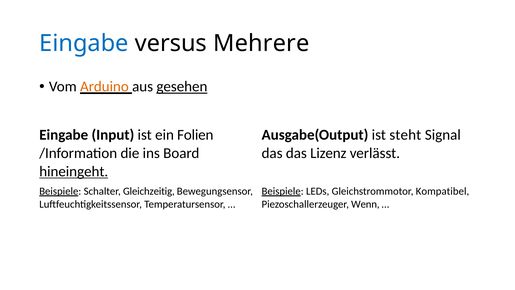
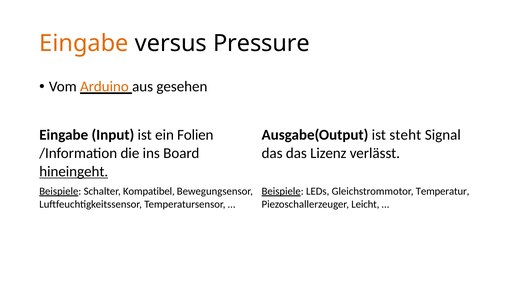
Eingabe at (84, 43) colour: blue -> orange
Mehrere: Mehrere -> Pressure
gesehen underline: present -> none
Gleichzeitig: Gleichzeitig -> Kompatibel
Kompatibel: Kompatibel -> Temperatur
Wenn: Wenn -> Leicht
